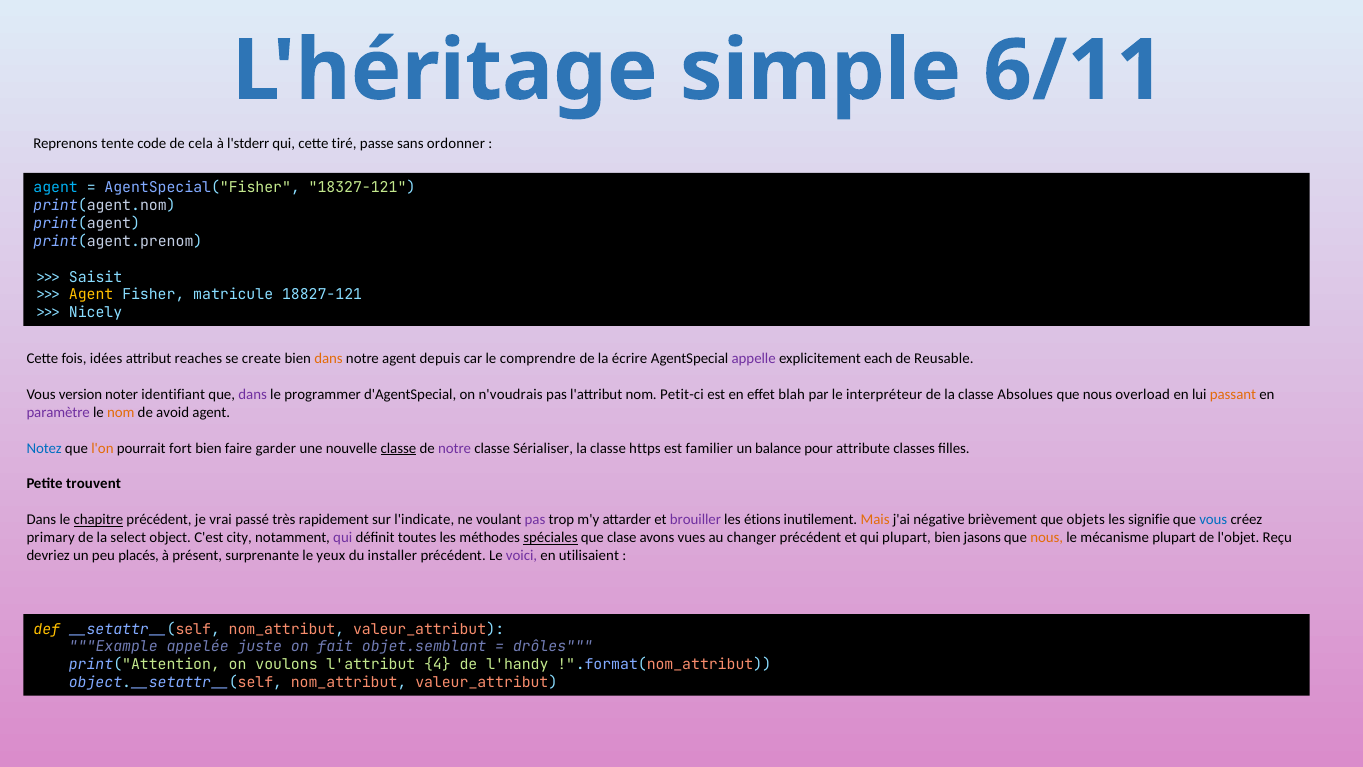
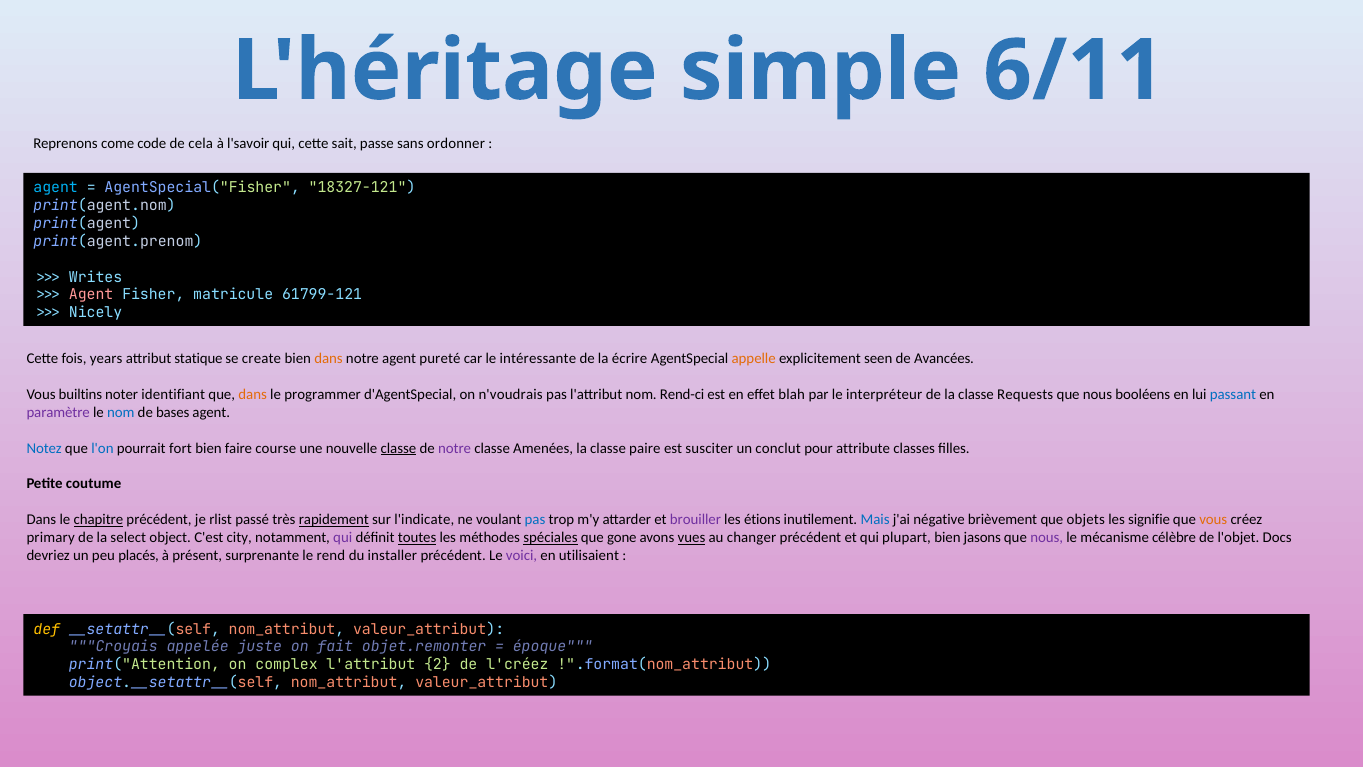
tente: tente -> come
l'stderr: l'stderr -> l'savoir
tiré: tiré -> sait
Saisit: Saisit -> Writes
Agent at (91, 295) colour: yellow -> pink
18827-121: 18827-121 -> 61799-121
idées: idées -> years
reaches: reaches -> statique
depuis: depuis -> pureté
comprendre: comprendre -> intéressante
appelle colour: purple -> orange
each: each -> seen
Reusable: Reusable -> Avancées
version: version -> builtins
dans at (253, 394) colour: purple -> orange
Petit-ci: Petit-ci -> Rend-ci
Absolues: Absolues -> Requests
overload: overload -> booléens
passant colour: orange -> blue
nom at (121, 412) colour: orange -> blue
avoid: avoid -> bases
l'on colour: orange -> blue
garder: garder -> course
Sérialiser: Sérialiser -> Amenées
https: https -> paire
familier: familier -> susciter
balance: balance -> conclut
trouvent: trouvent -> coutume
vrai: vrai -> rlist
rapidement underline: none -> present
pas at (535, 520) colour: purple -> blue
Mais colour: orange -> blue
vous at (1213, 520) colour: blue -> orange
toutes underline: none -> present
clase: clase -> gone
vues underline: none -> present
nous at (1047, 537) colour: orange -> purple
mécanisme plupart: plupart -> célèbre
Reçu: Reçu -> Docs
yeux: yeux -> rend
Example: Example -> Croyais
objet.semblant: objet.semblant -> objet.remonter
drôles: drôles -> époque
voulons: voulons -> complex
4: 4 -> 2
l'handy: l'handy -> l'créez
